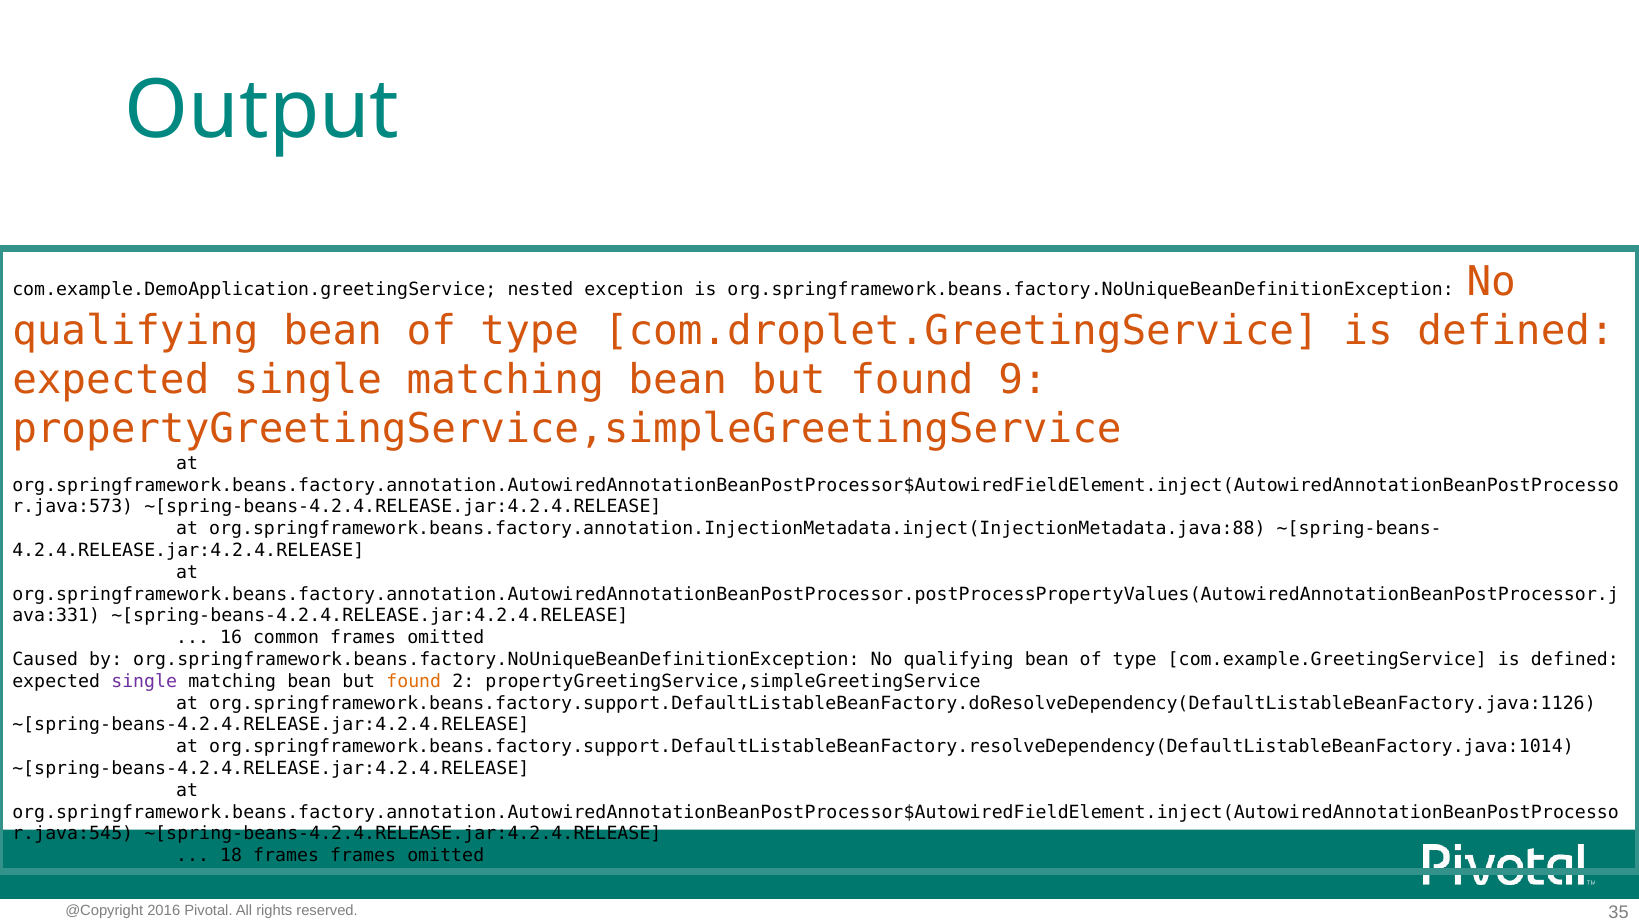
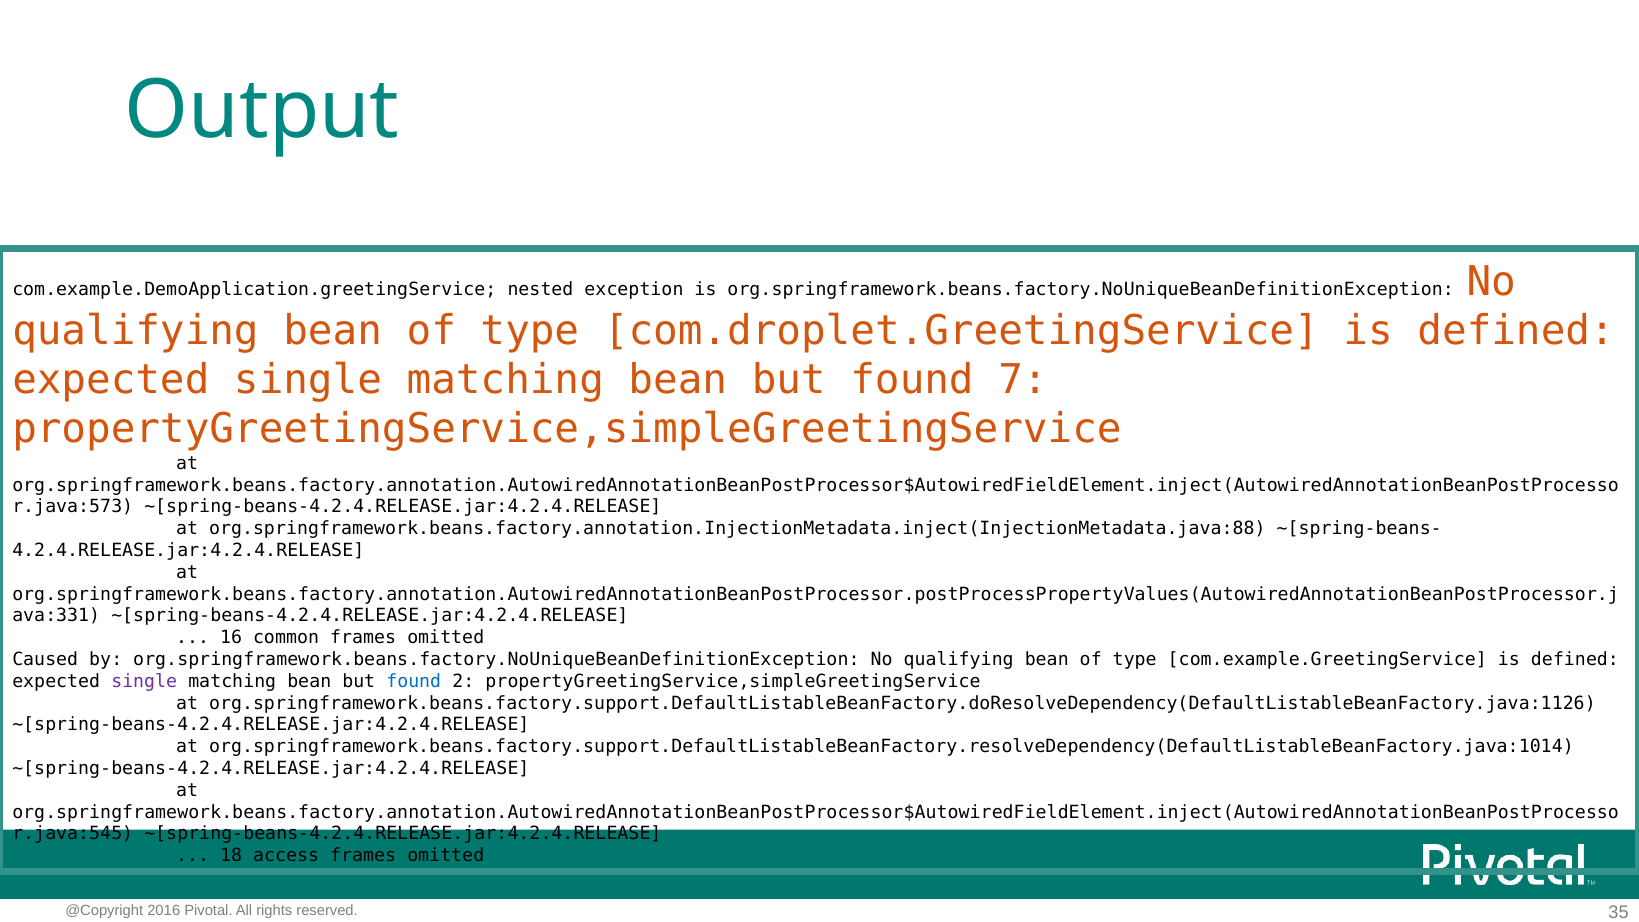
9: 9 -> 7
found at (414, 681) colour: orange -> blue
18 frames: frames -> access
